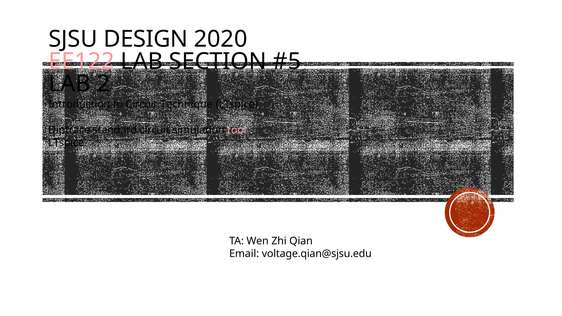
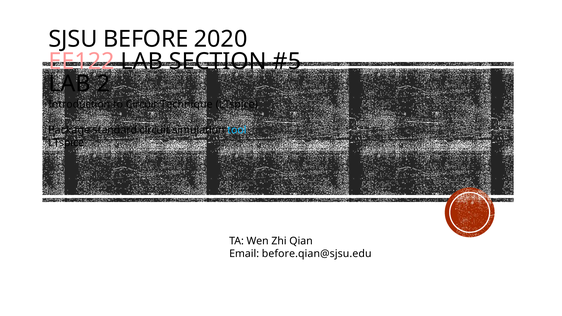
DESIGN: DESIGN -> BEFORE
Diptrace: Diptrace -> Package
tool colour: pink -> light blue
voltage.qian@sjsu.edu: voltage.qian@sjsu.edu -> before.qian@sjsu.edu
